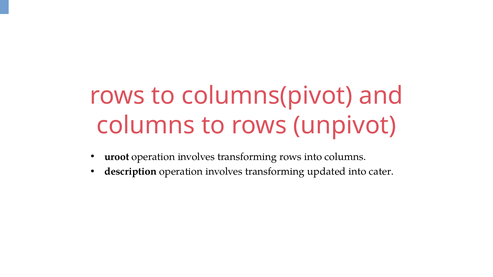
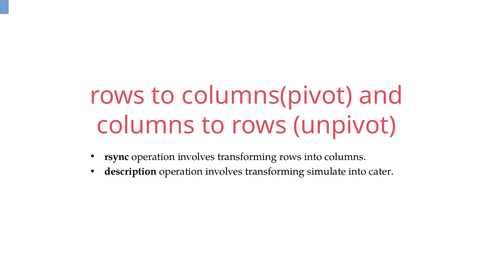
uroot: uroot -> rsync
updated: updated -> simulate
